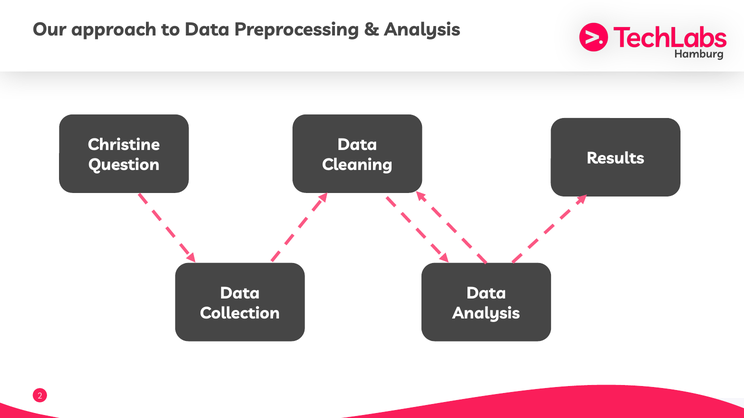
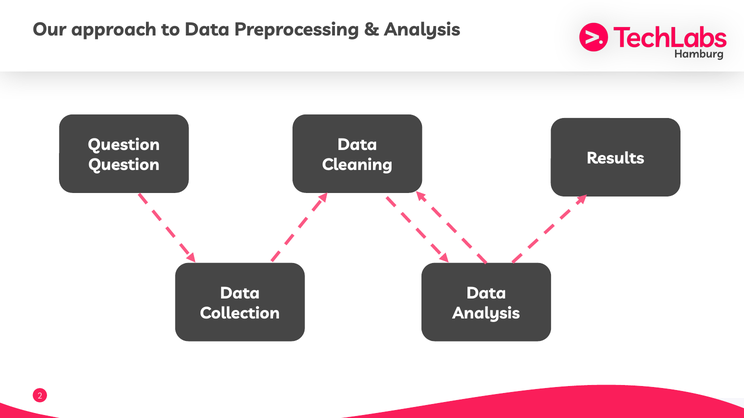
Christine at (124, 145): Christine -> Question
